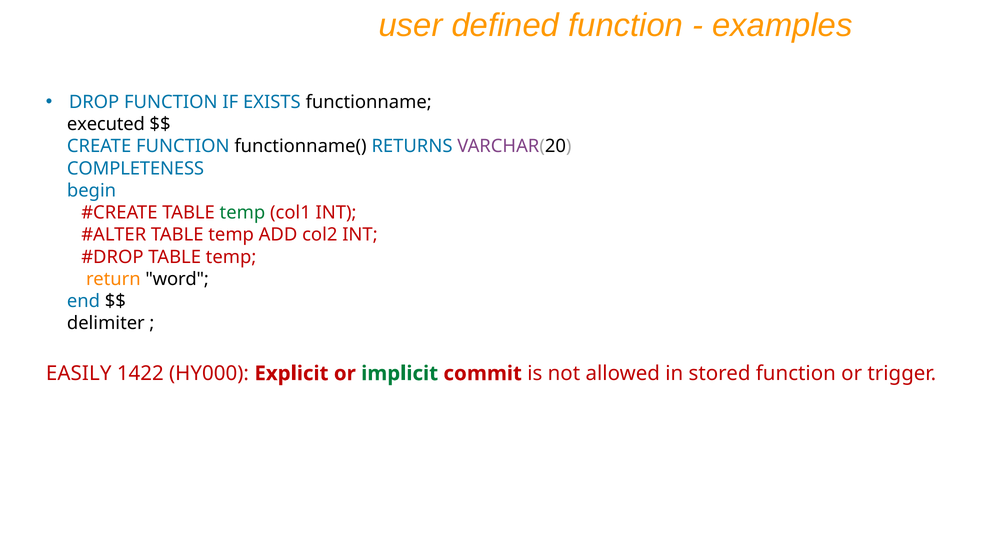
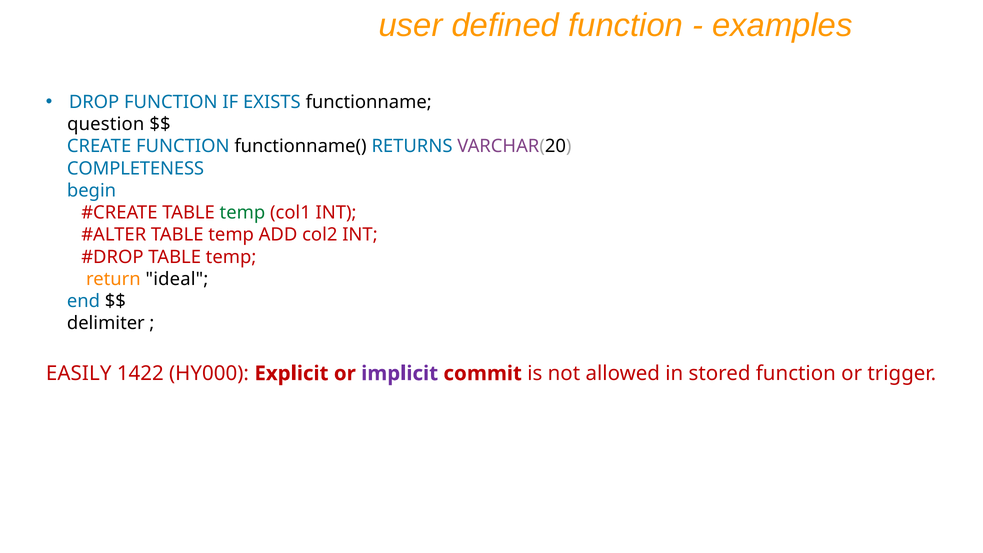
executed: executed -> question
word: word -> ideal
implicit colour: green -> purple
